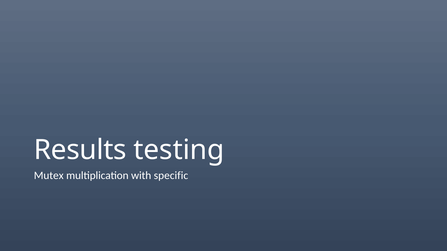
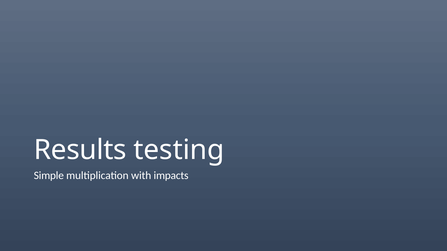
Mutex: Mutex -> Simple
specific: specific -> impacts
